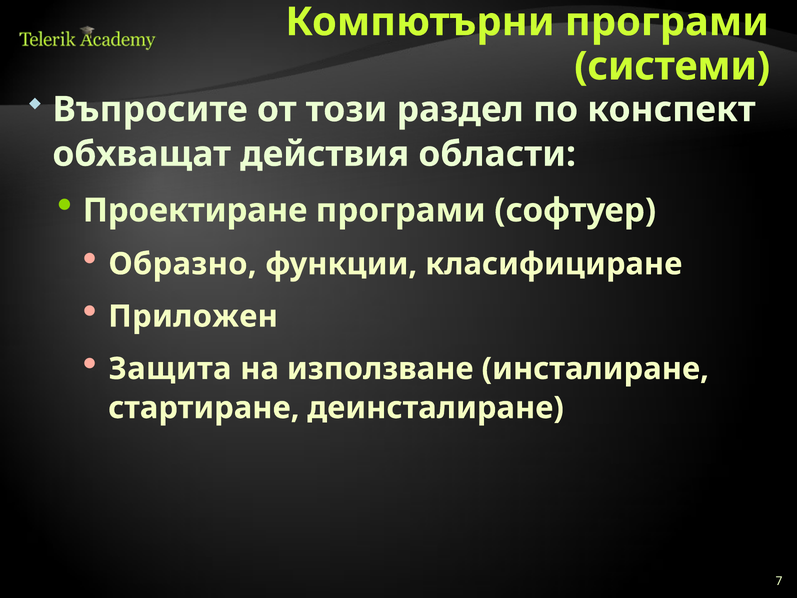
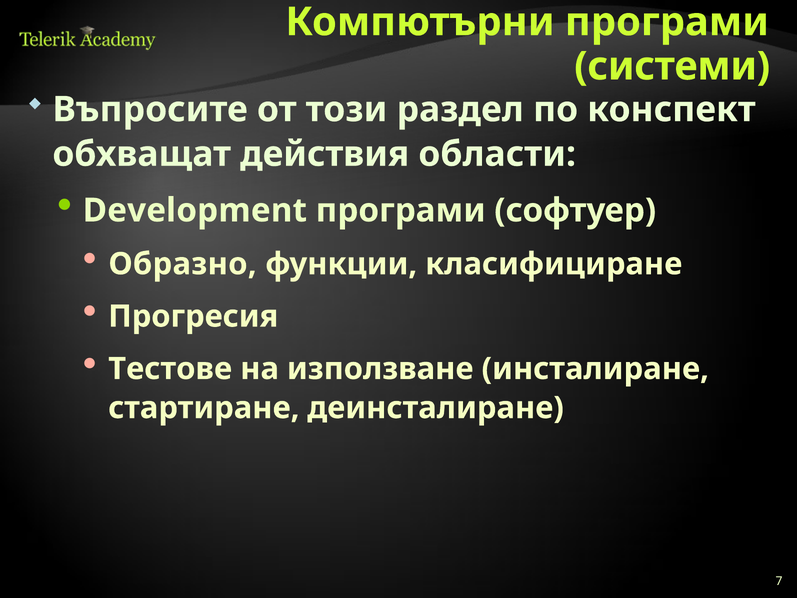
Проектиране: Проектиране -> Development
Приложен: Приложен -> Прогресия
Защита: Защита -> Тестове
